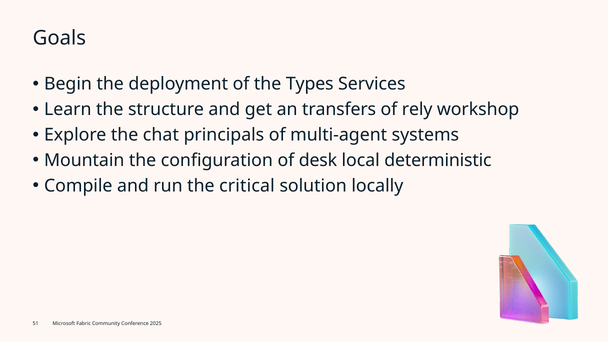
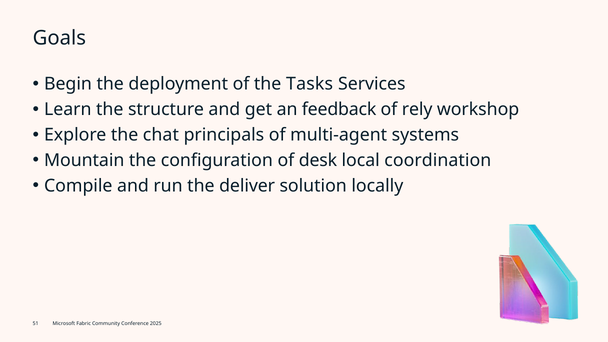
Types: Types -> Tasks
transfers: transfers -> feedback
deterministic: deterministic -> coordination
critical: critical -> deliver
